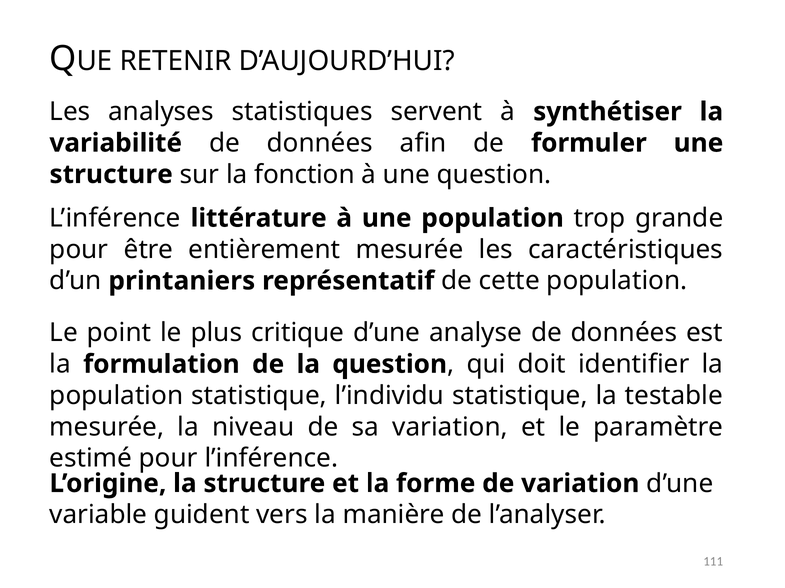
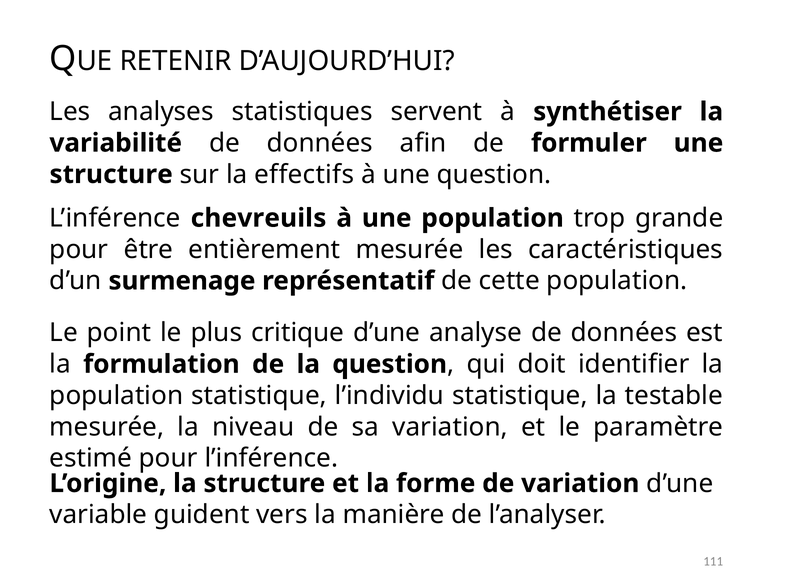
fonction: fonction -> effectifs
littérature: littérature -> chevreuils
printaniers: printaniers -> surmenage
